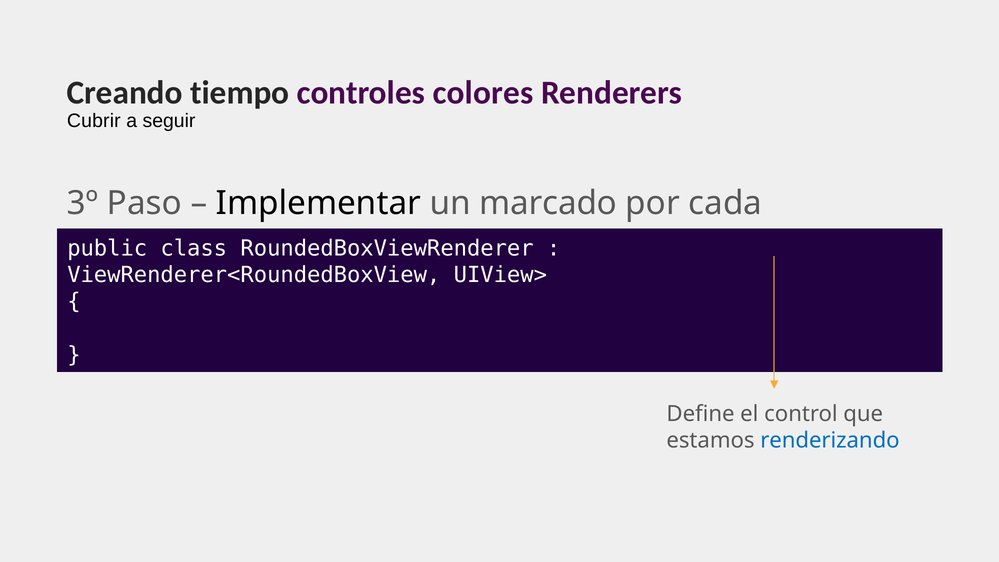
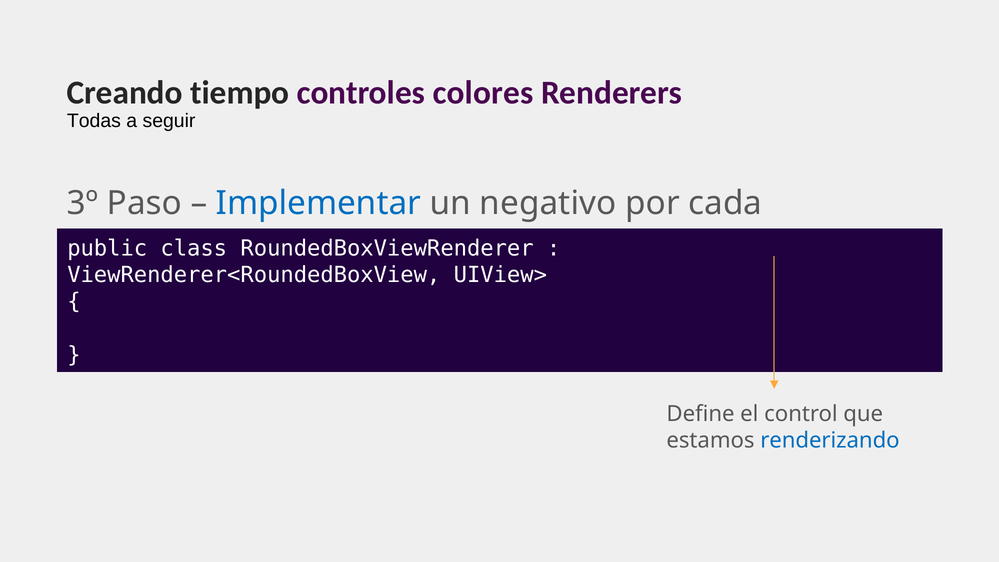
Cubrir: Cubrir -> Todas
Implementar colour: black -> blue
marcado: marcado -> negativo
